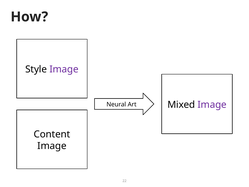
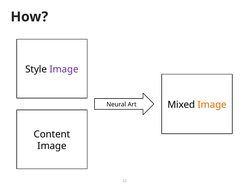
Image at (212, 105) colour: purple -> orange
